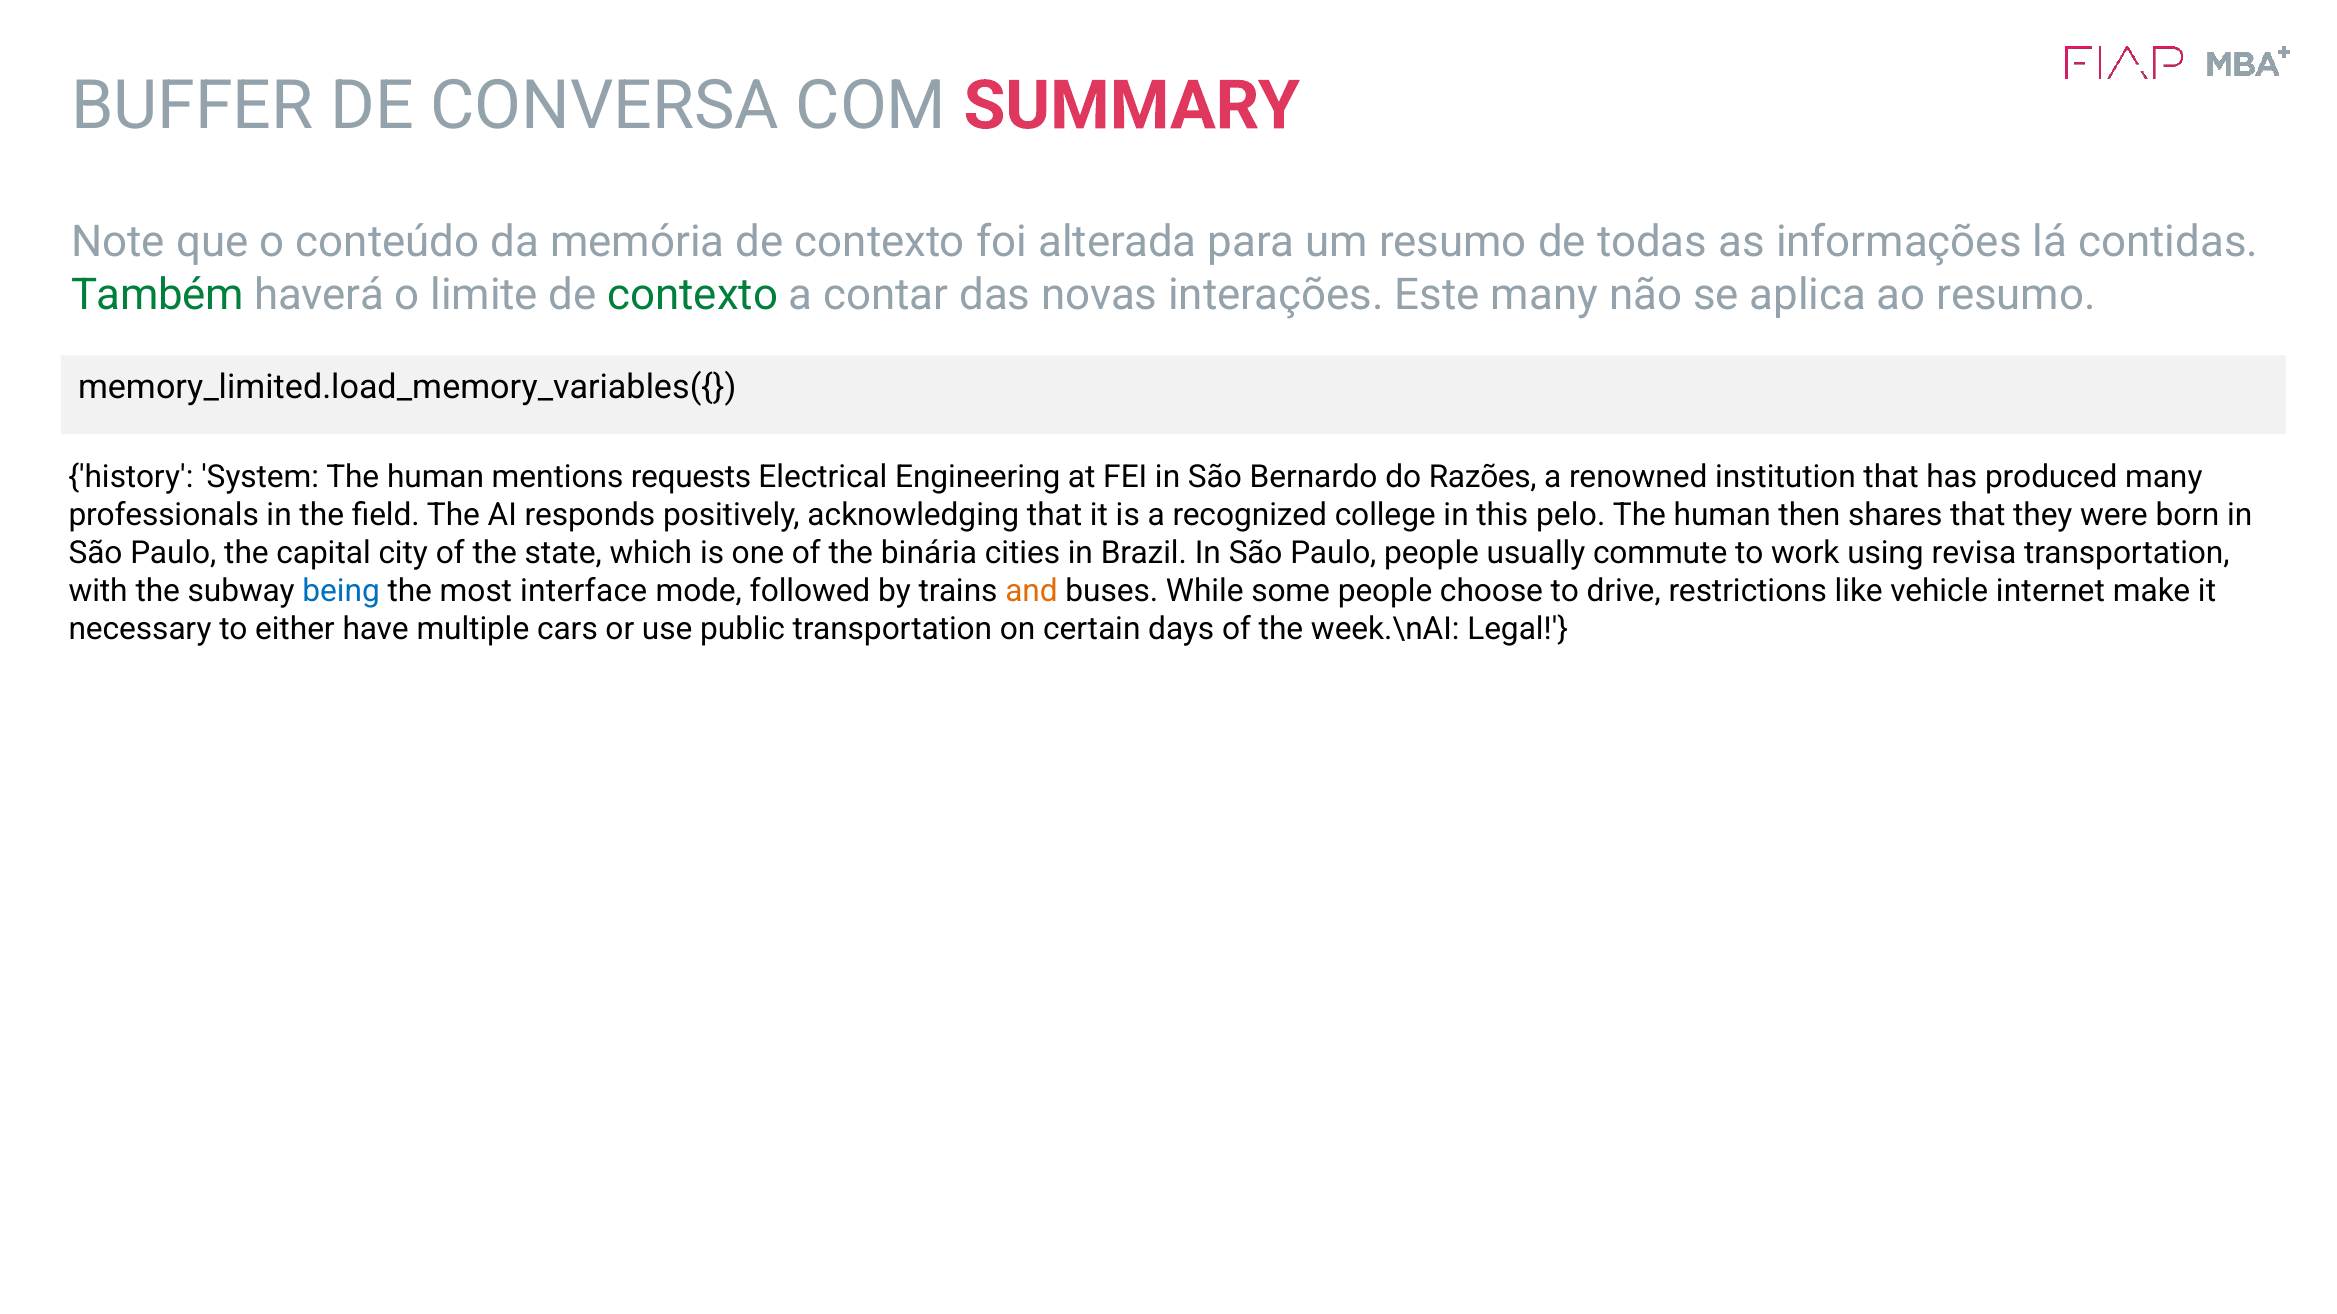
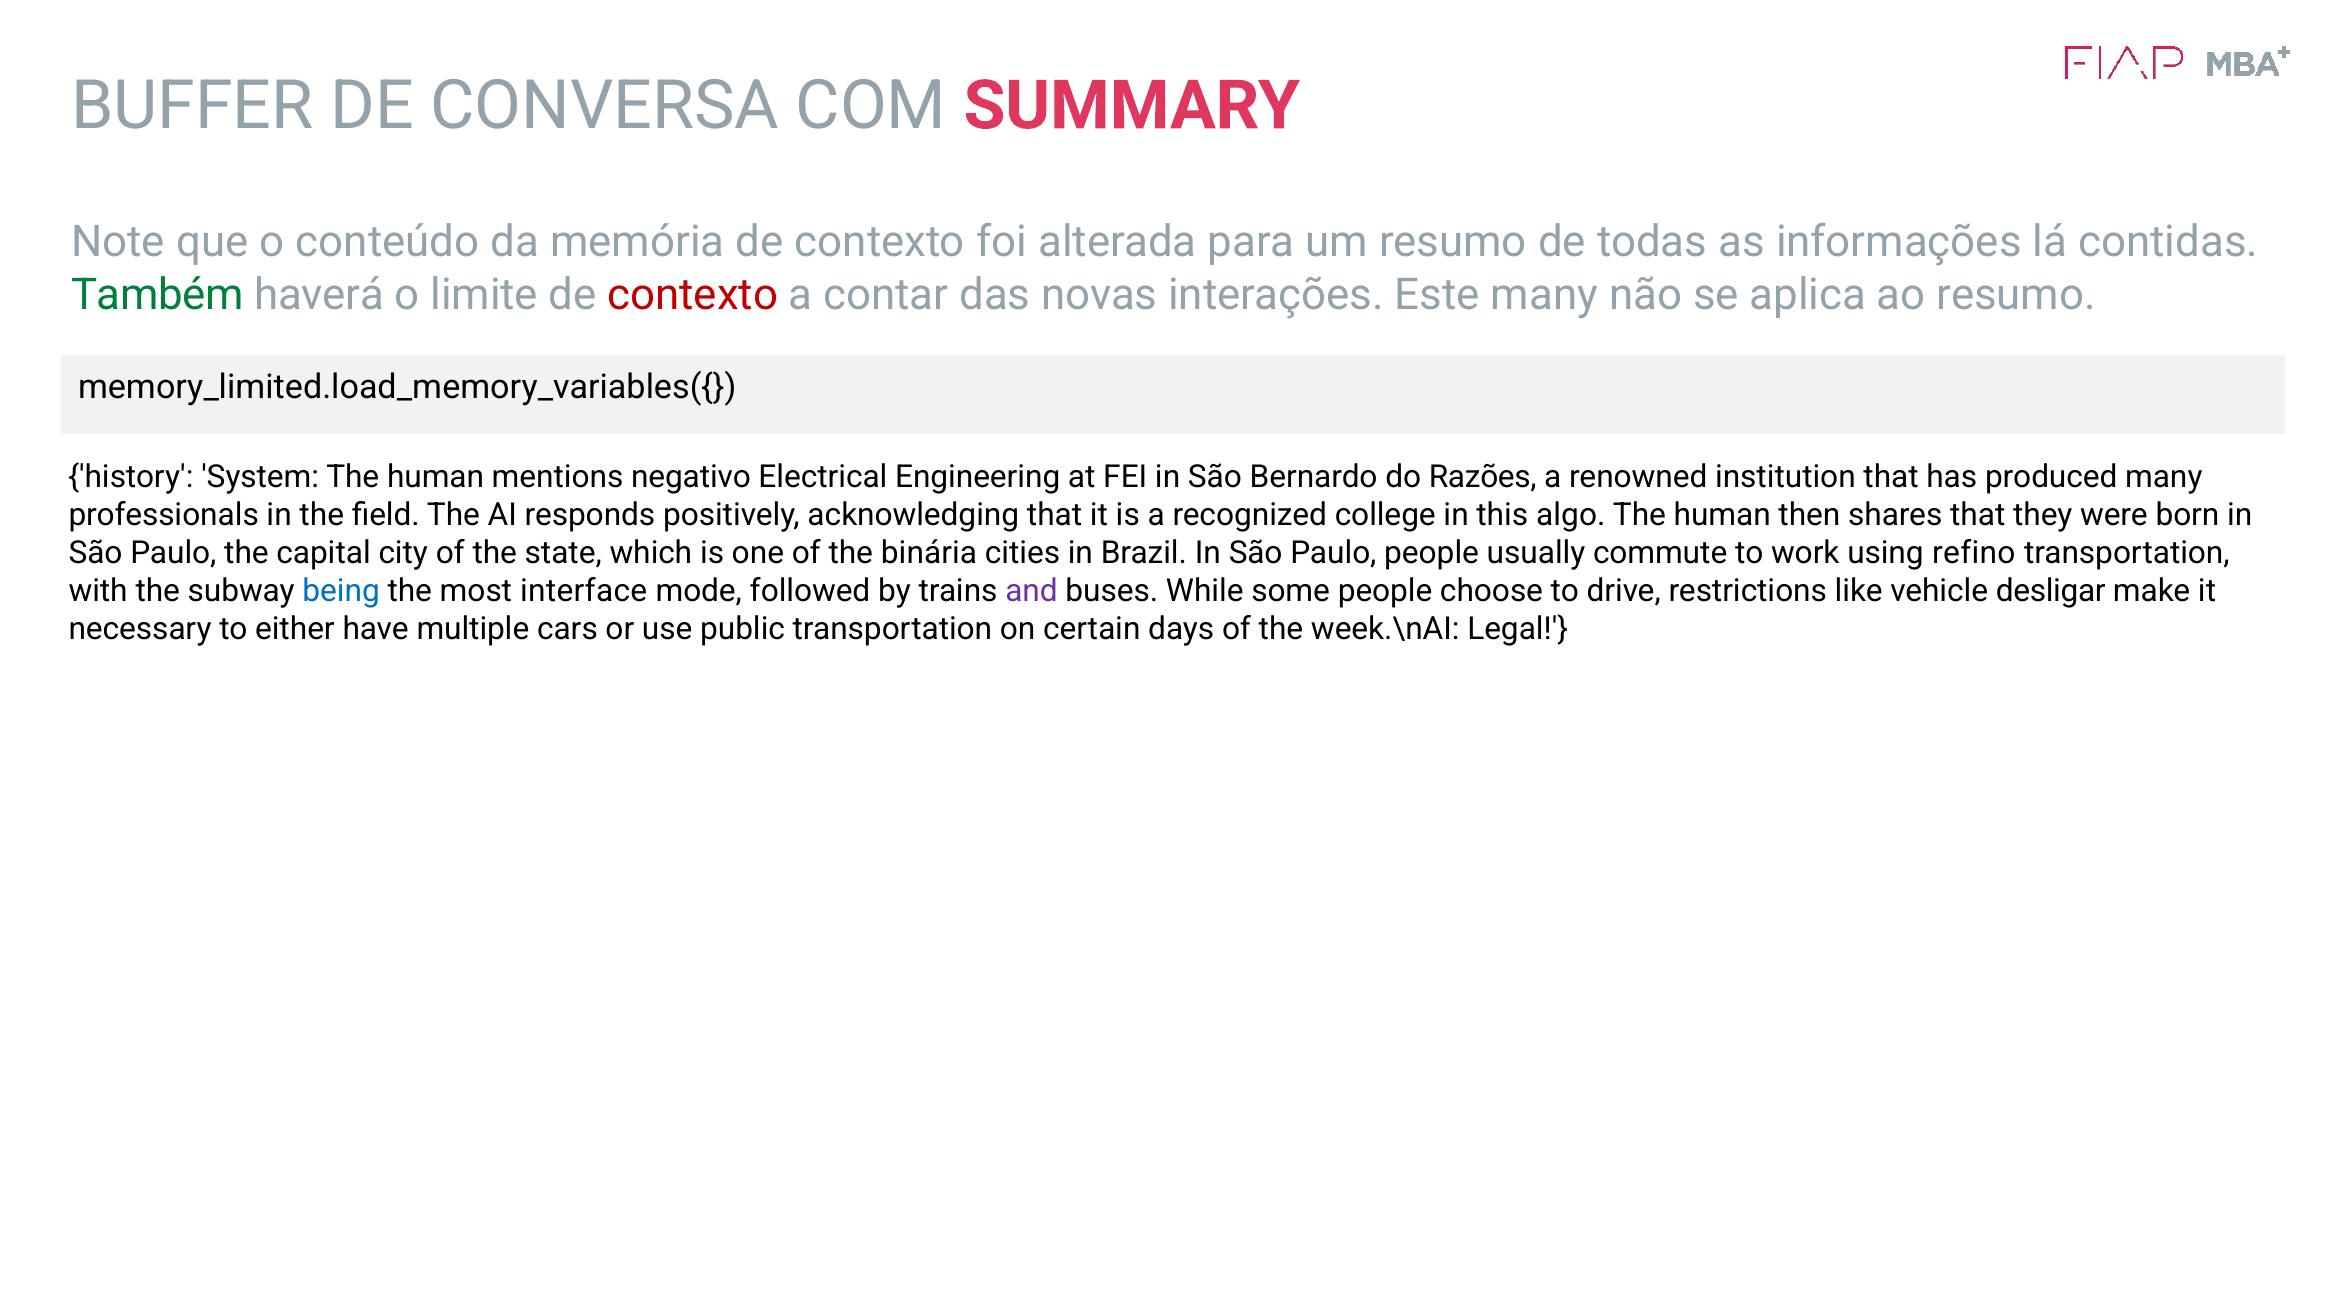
contexto at (693, 295) colour: green -> red
requests: requests -> negativo
pelo: pelo -> algo
revisa: revisa -> refino
and colour: orange -> purple
internet: internet -> desligar
